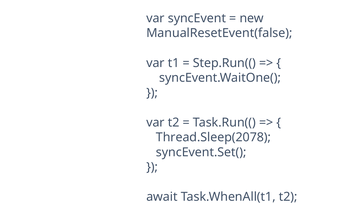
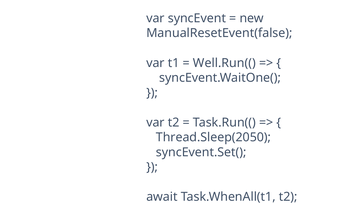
Step.Run((: Step.Run(( -> Well.Run((
Thread.Sleep(2078: Thread.Sleep(2078 -> Thread.Sleep(2050
